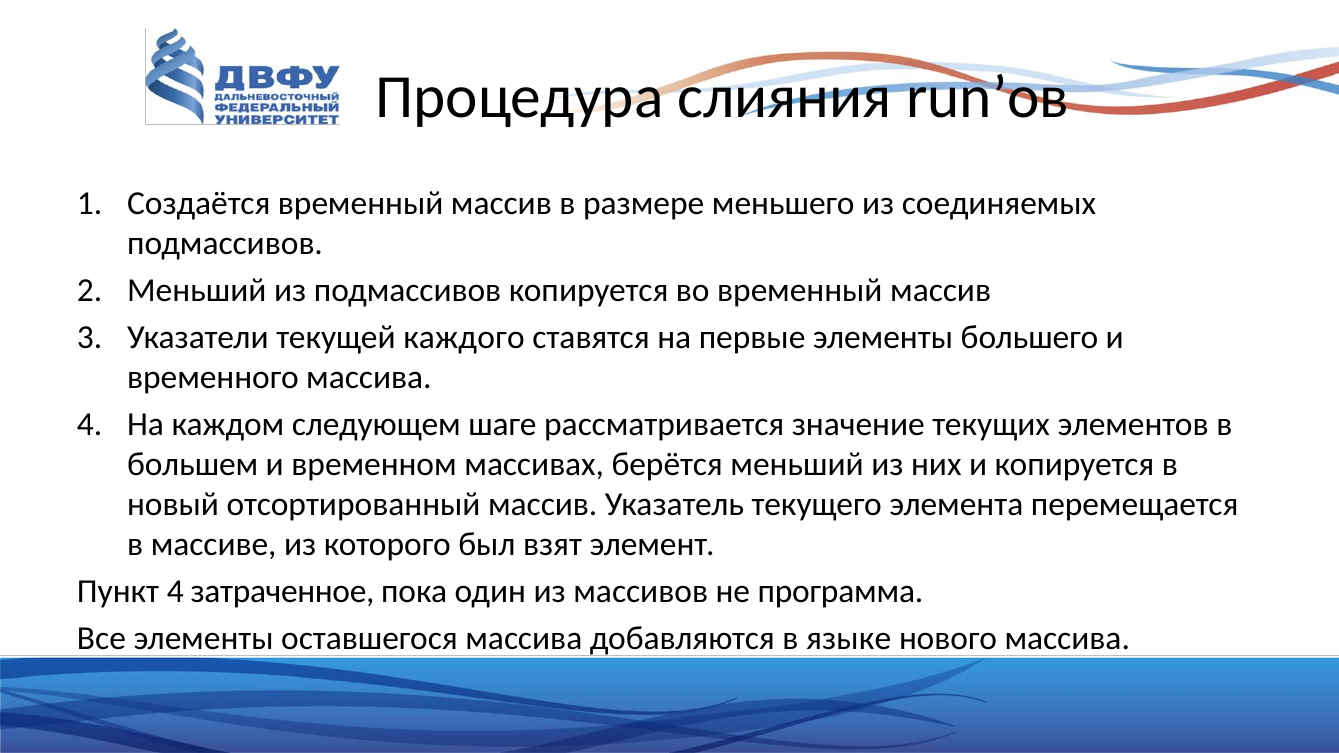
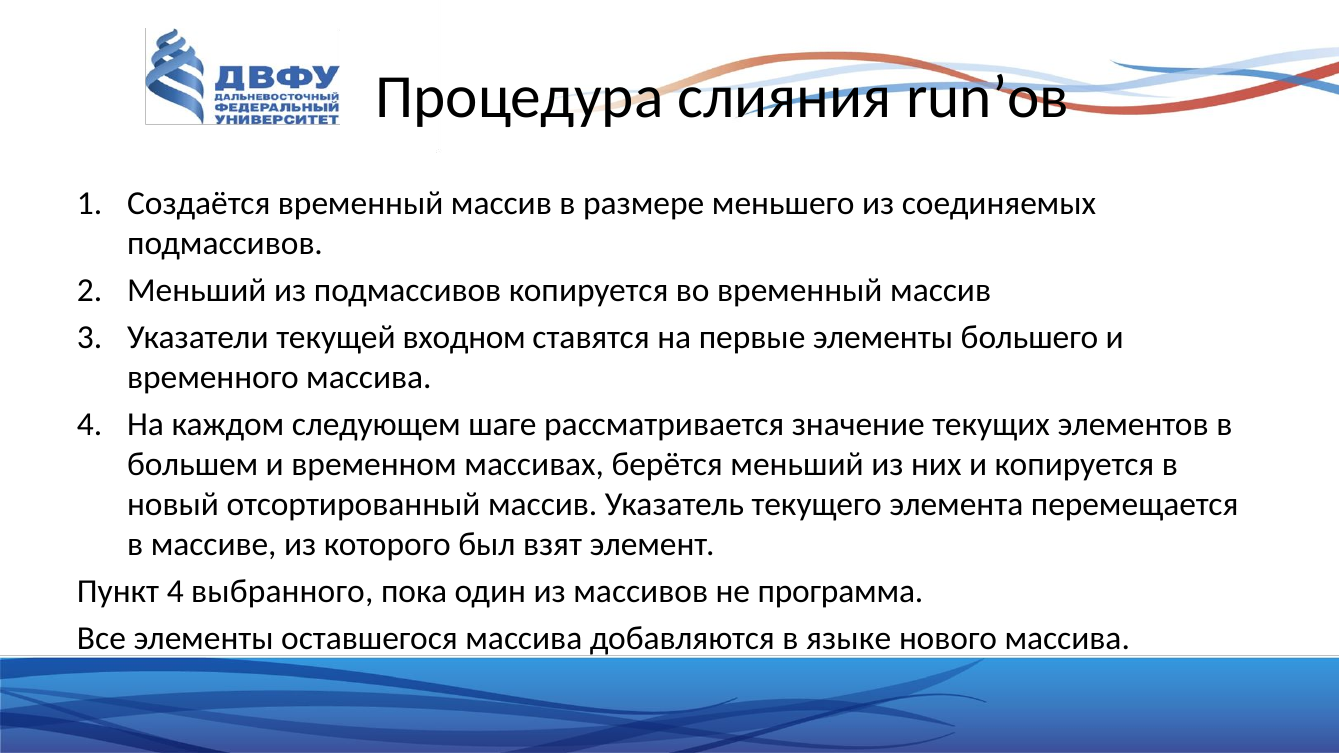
каждого: каждого -> входном
затраченное: затраченное -> выбранного
